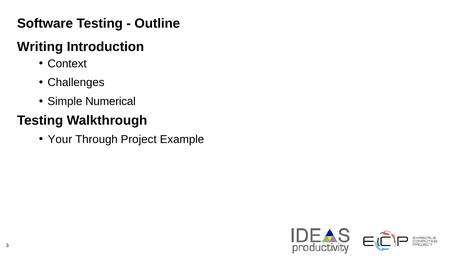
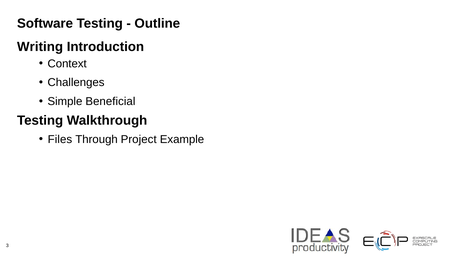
Numerical: Numerical -> Beneficial
Your: Your -> Files
